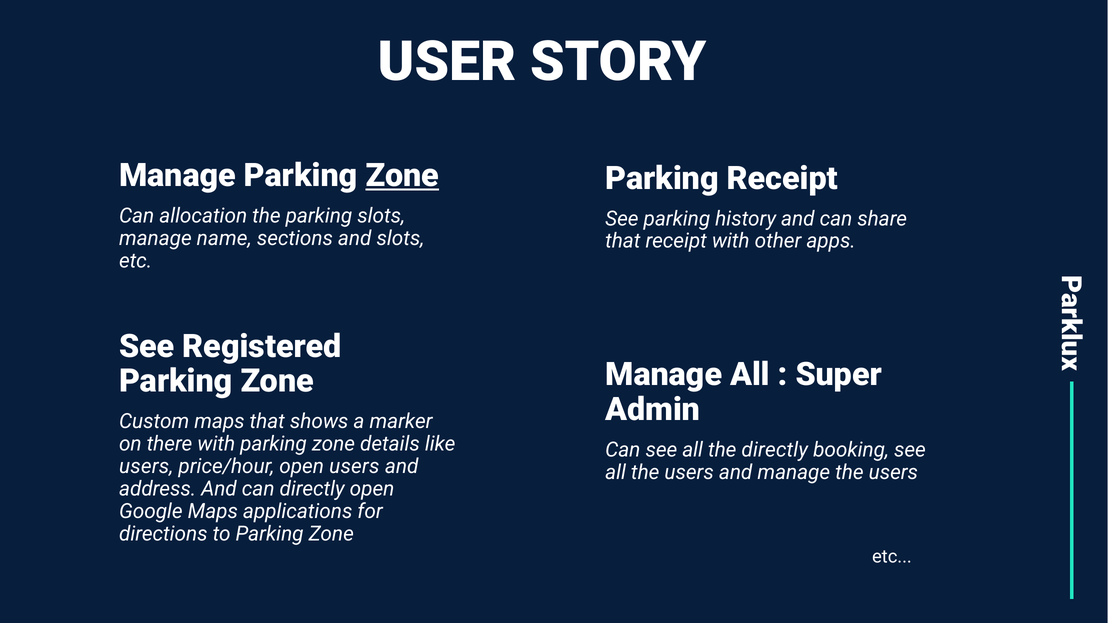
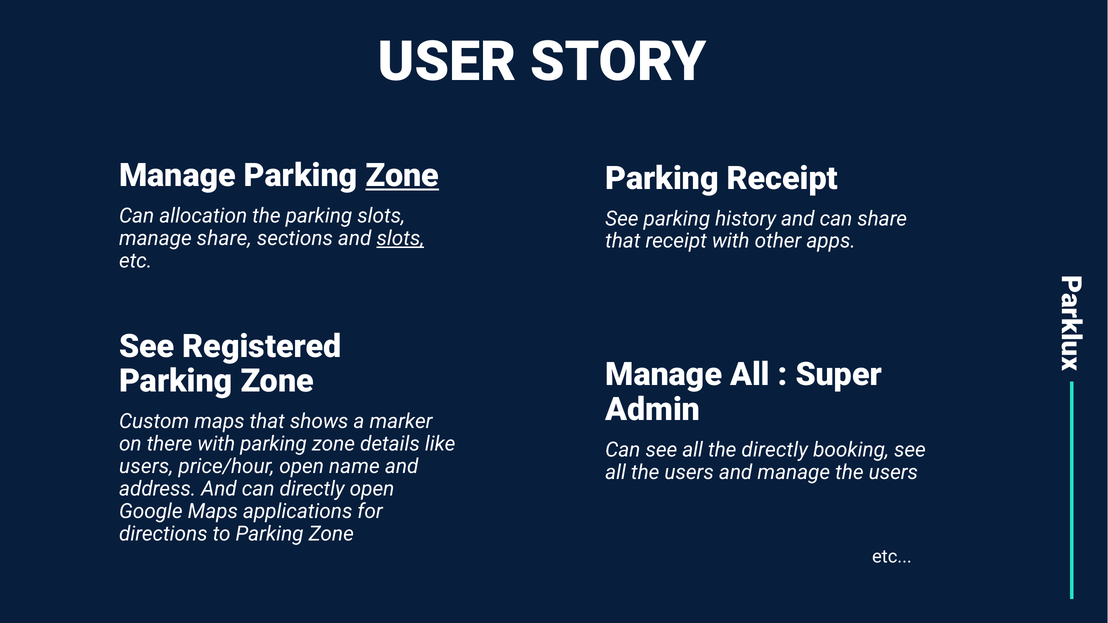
manage name: name -> share
slots at (400, 239) underline: none -> present
open users: users -> name
